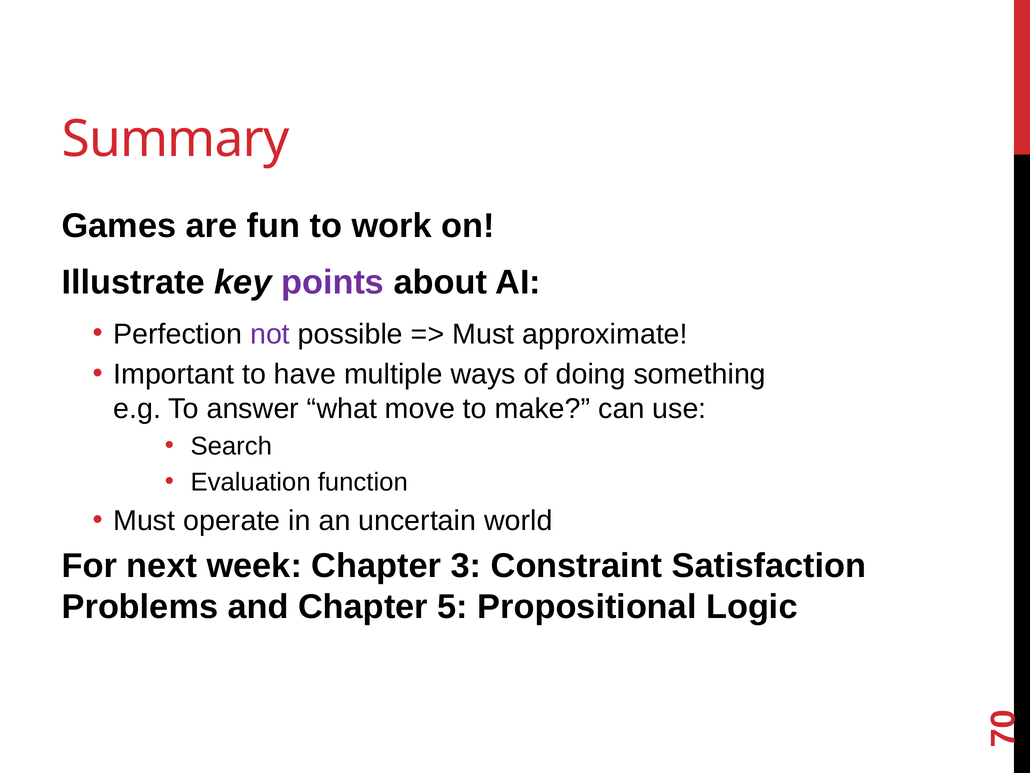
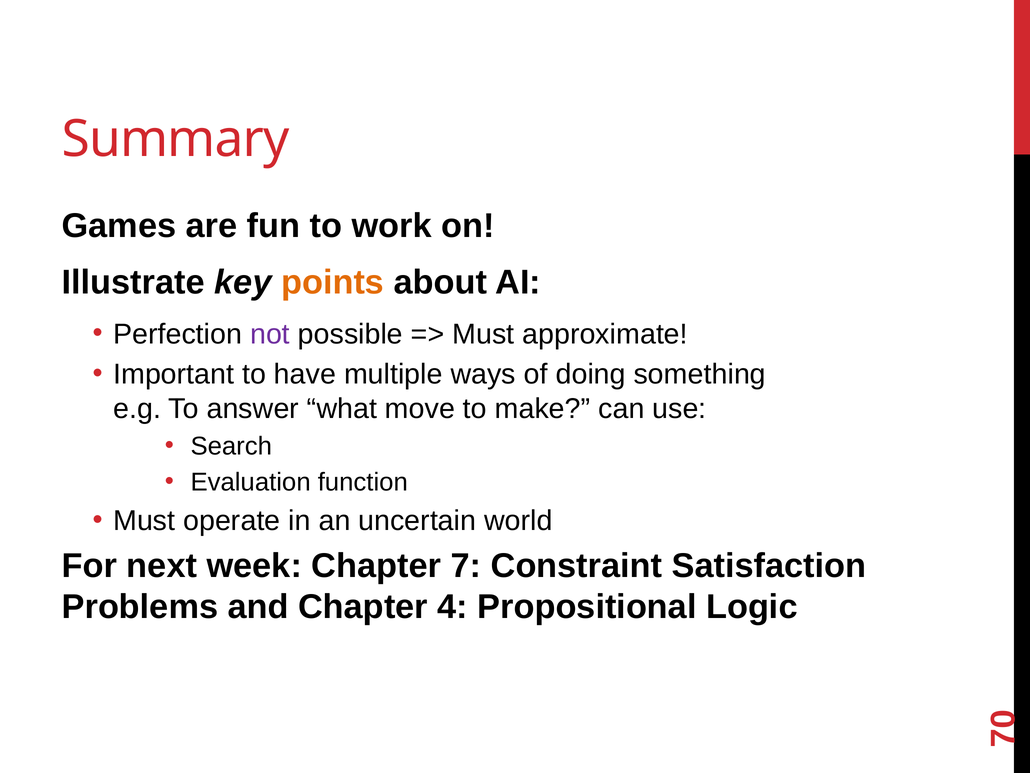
points colour: purple -> orange
Chapter 3: 3 -> 7
5: 5 -> 4
